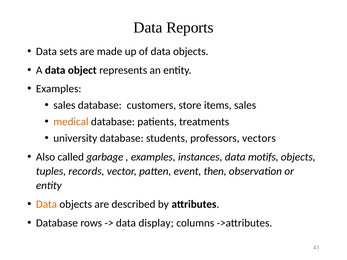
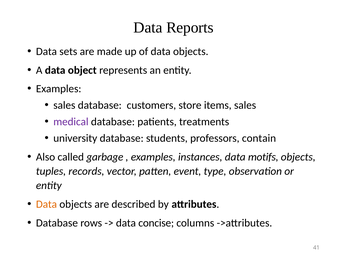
medical colour: orange -> purple
vectors: vectors -> contain
then: then -> type
display: display -> concise
